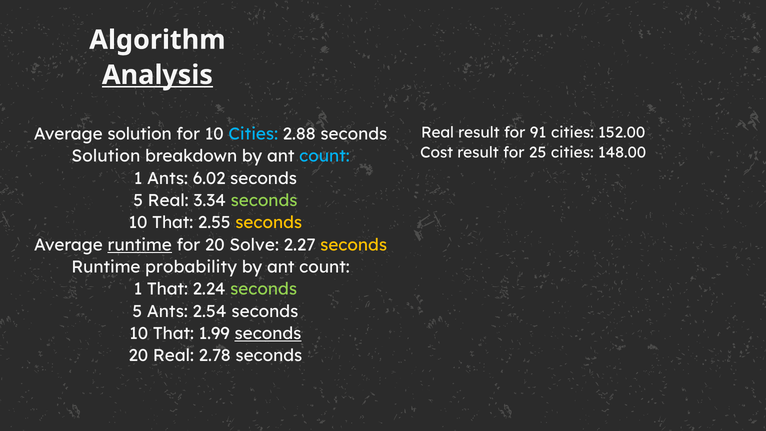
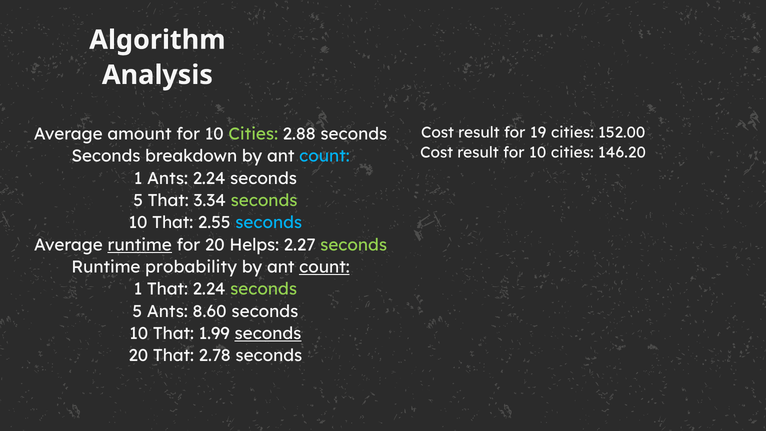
Analysis underline: present -> none
Real at (438, 133): Real -> Cost
91: 91 -> 19
Average solution: solution -> amount
Cities at (253, 134) colour: light blue -> light green
result for 25: 25 -> 10
148.00: 148.00 -> 146.20
Solution at (106, 156): Solution -> Seconds
Ants 6.02: 6.02 -> 2.24
5 Real: Real -> That
seconds at (269, 223) colour: yellow -> light blue
Solve: Solve -> Helps
seconds at (354, 245) colour: yellow -> light green
count at (324, 267) underline: none -> present
2.54: 2.54 -> 8.60
20 Real: Real -> That
